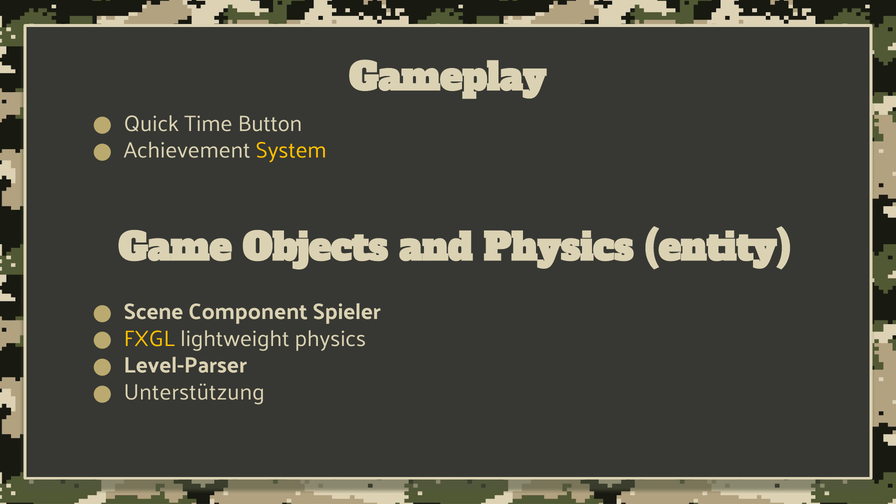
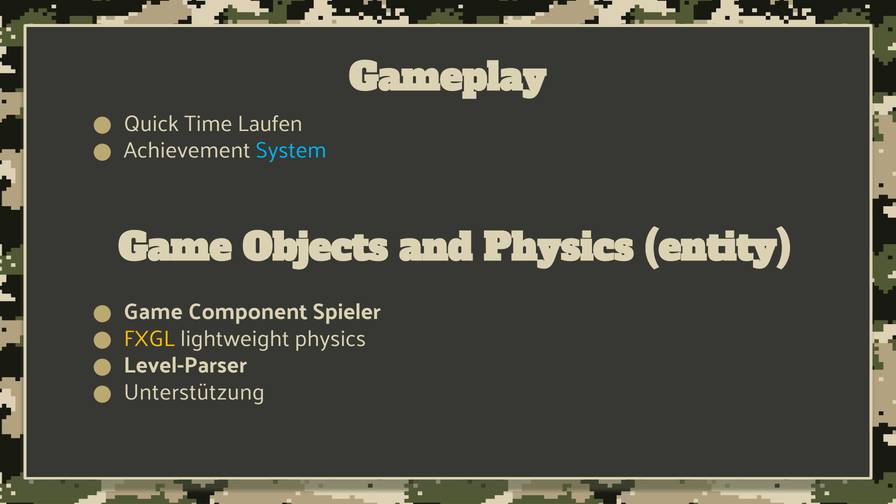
Button: Button -> Laufen
System colour: yellow -> light blue
Scene at (154, 312): Scene -> Game
